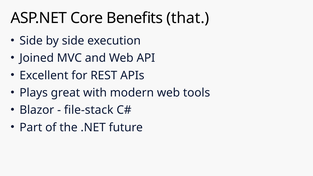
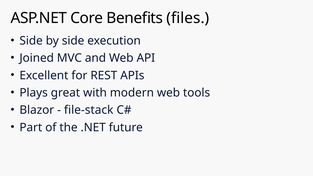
that: that -> files
